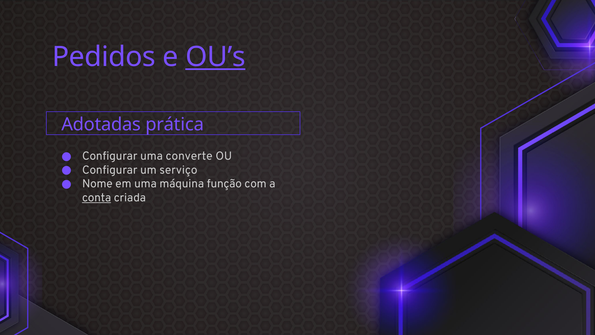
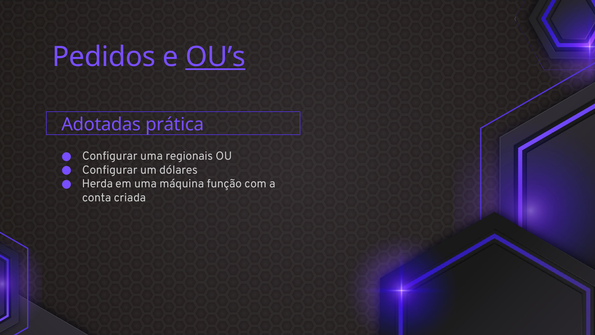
converte: converte -> regionais
serviço: serviço -> dólares
Nome: Nome -> Herda
conta underline: present -> none
